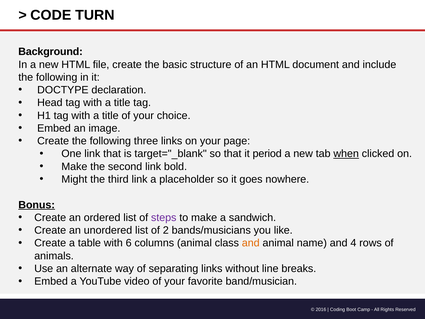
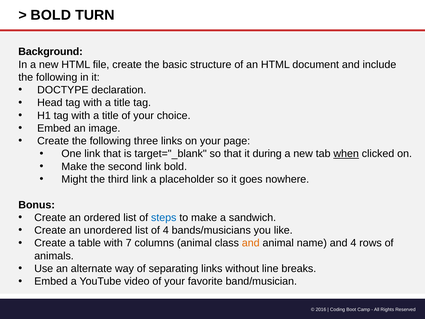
CODE at (51, 15): CODE -> BOLD
period: period -> during
Bonus underline: present -> none
steps colour: purple -> blue
of 2: 2 -> 4
6: 6 -> 7
